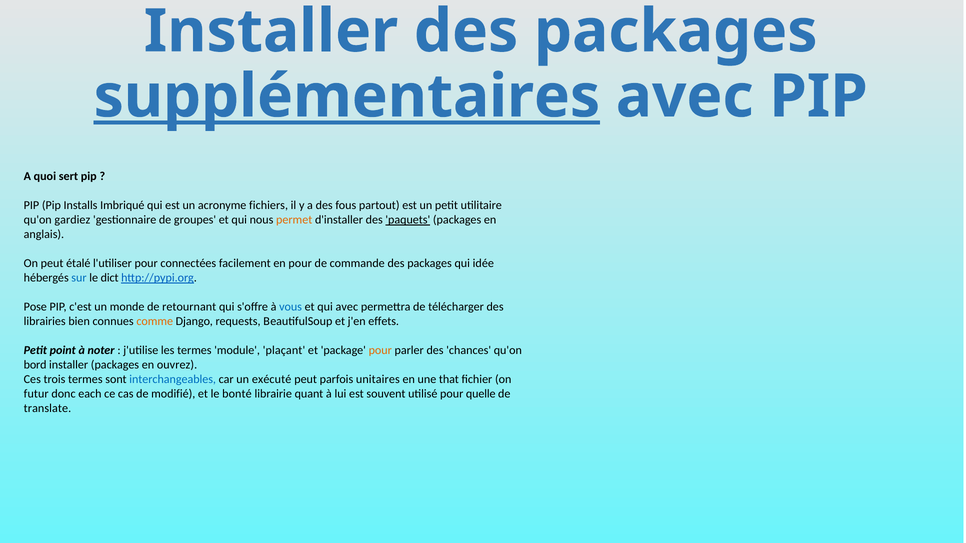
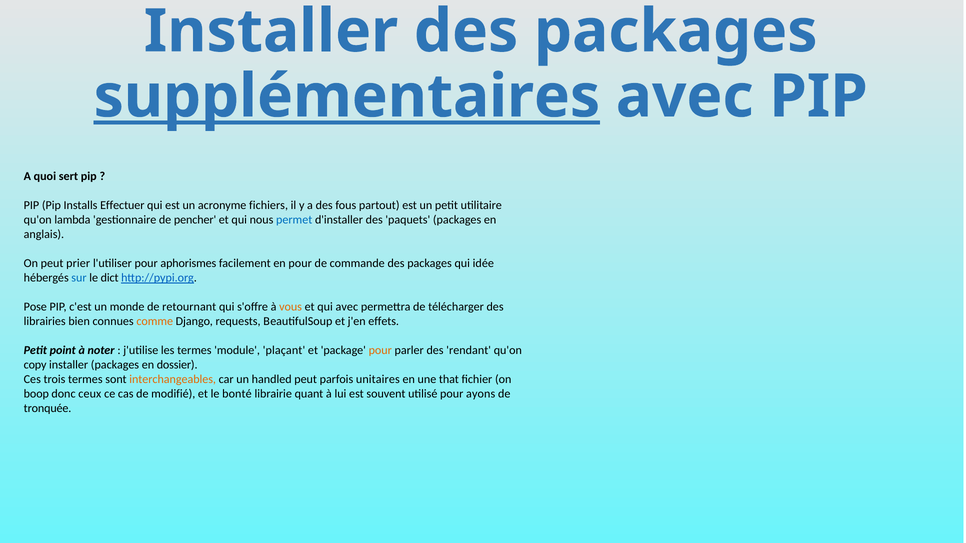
Imbriqué: Imbriqué -> Effectuer
gardiez: gardiez -> lambda
groupes: groupes -> pencher
permet colour: orange -> blue
paquets underline: present -> none
étalé: étalé -> prier
connectées: connectées -> aphorismes
vous colour: blue -> orange
chances: chances -> rendant
bord: bord -> copy
ouvrez: ouvrez -> dossier
interchangeables colour: blue -> orange
exécuté: exécuté -> handled
futur: futur -> boop
each: each -> ceux
quelle: quelle -> ayons
translate: translate -> tronquée
